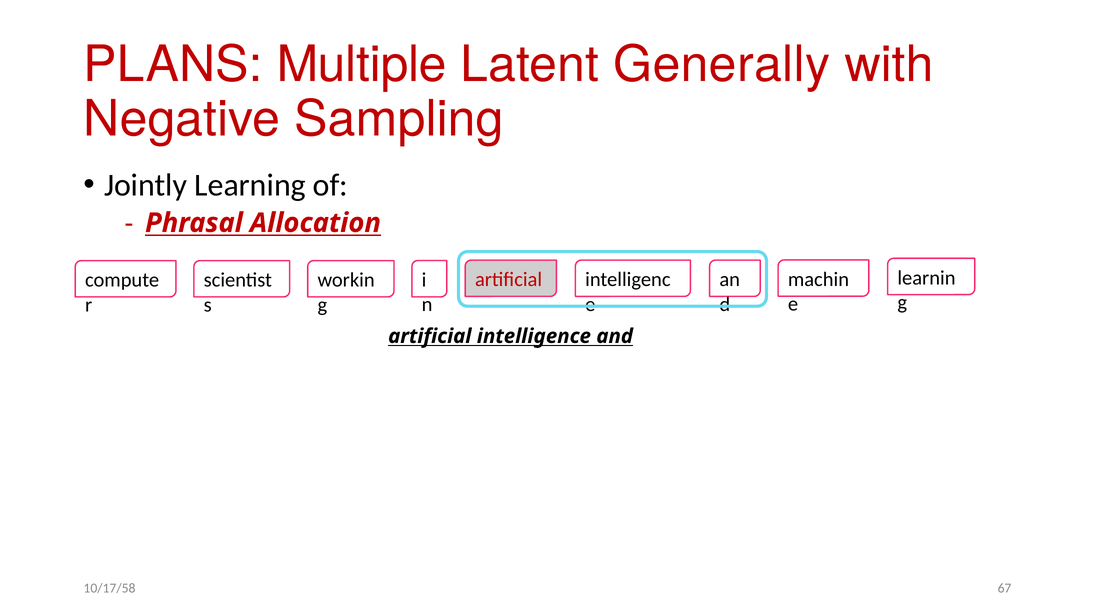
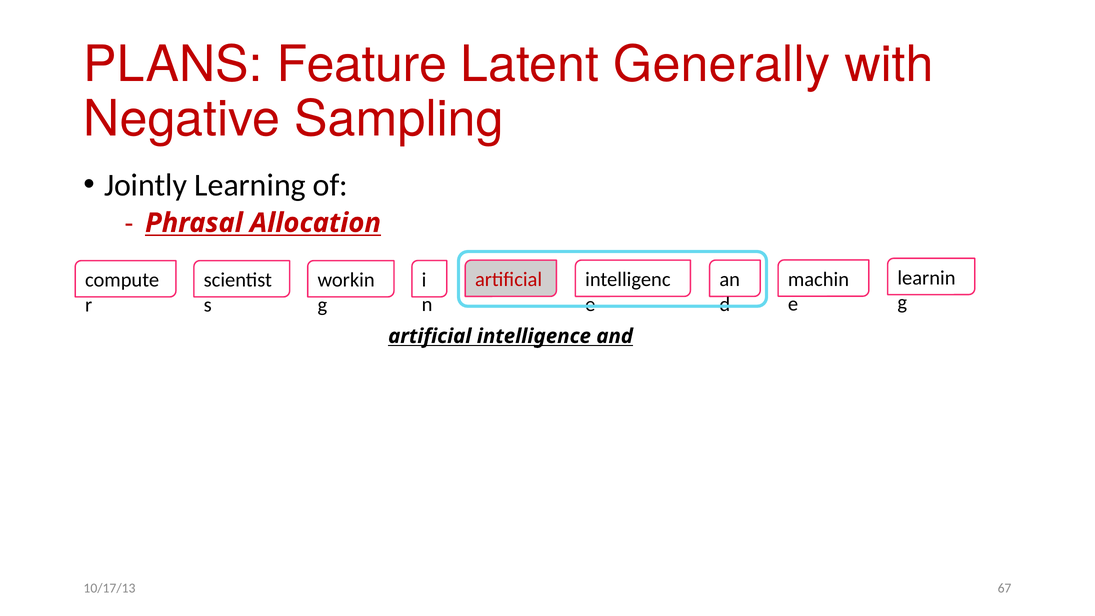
Multiple: Multiple -> Feature
10/17/58: 10/17/58 -> 10/17/13
